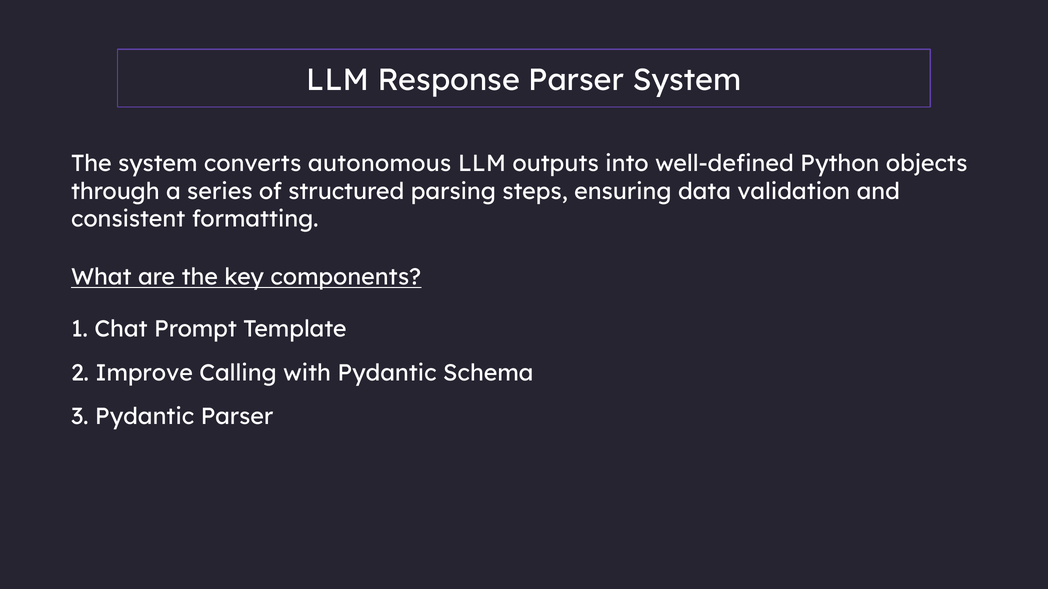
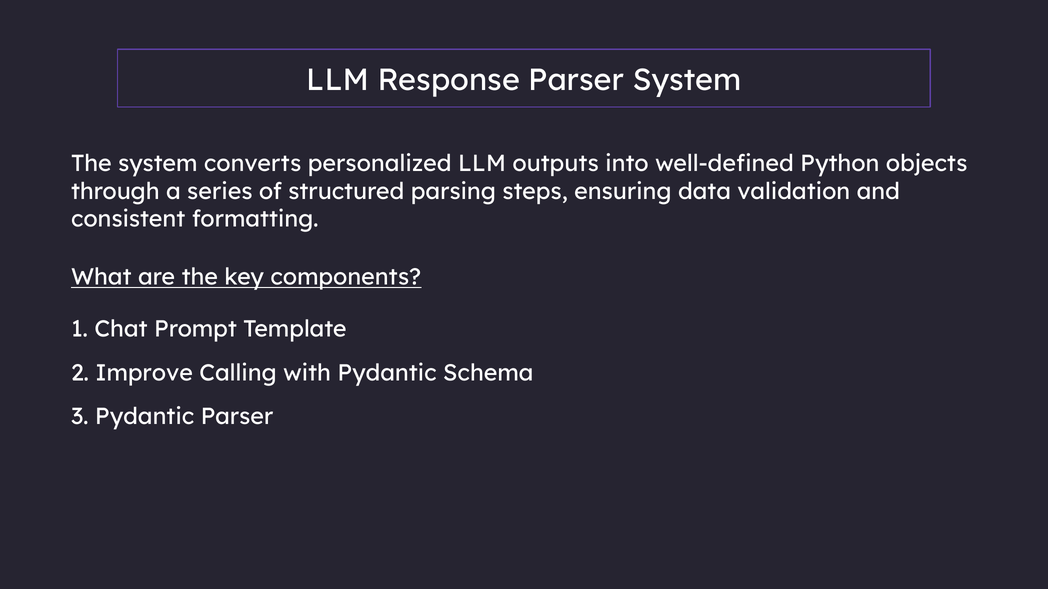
autonomous: autonomous -> personalized
